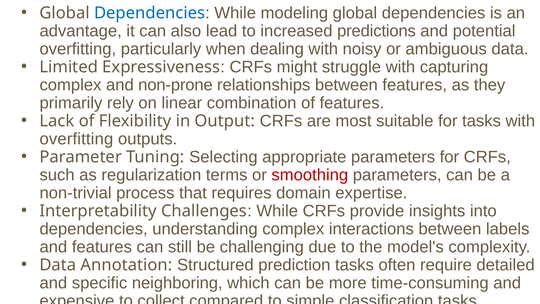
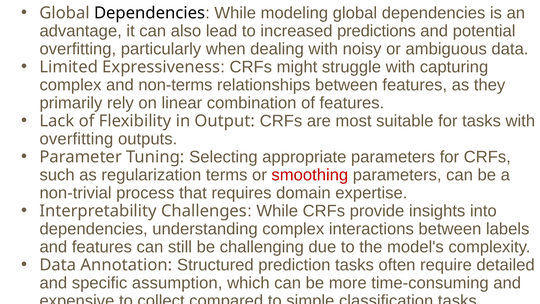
Dependencies at (150, 13) colour: blue -> black
non-prone: non-prone -> non-terms
neighboring: neighboring -> assumption
